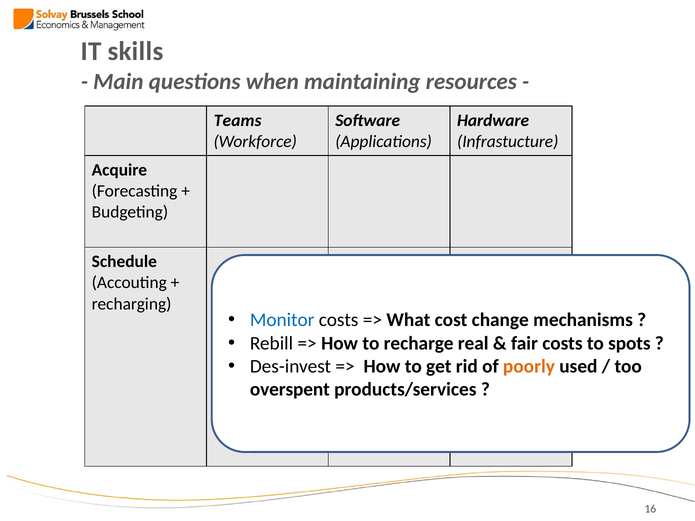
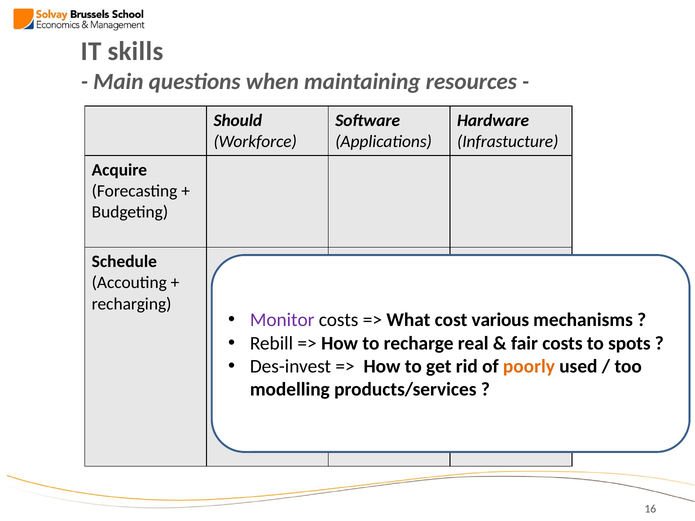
Teams: Teams -> Should
Monitor colour: blue -> purple
change: change -> various
overspent: overspent -> modelling
